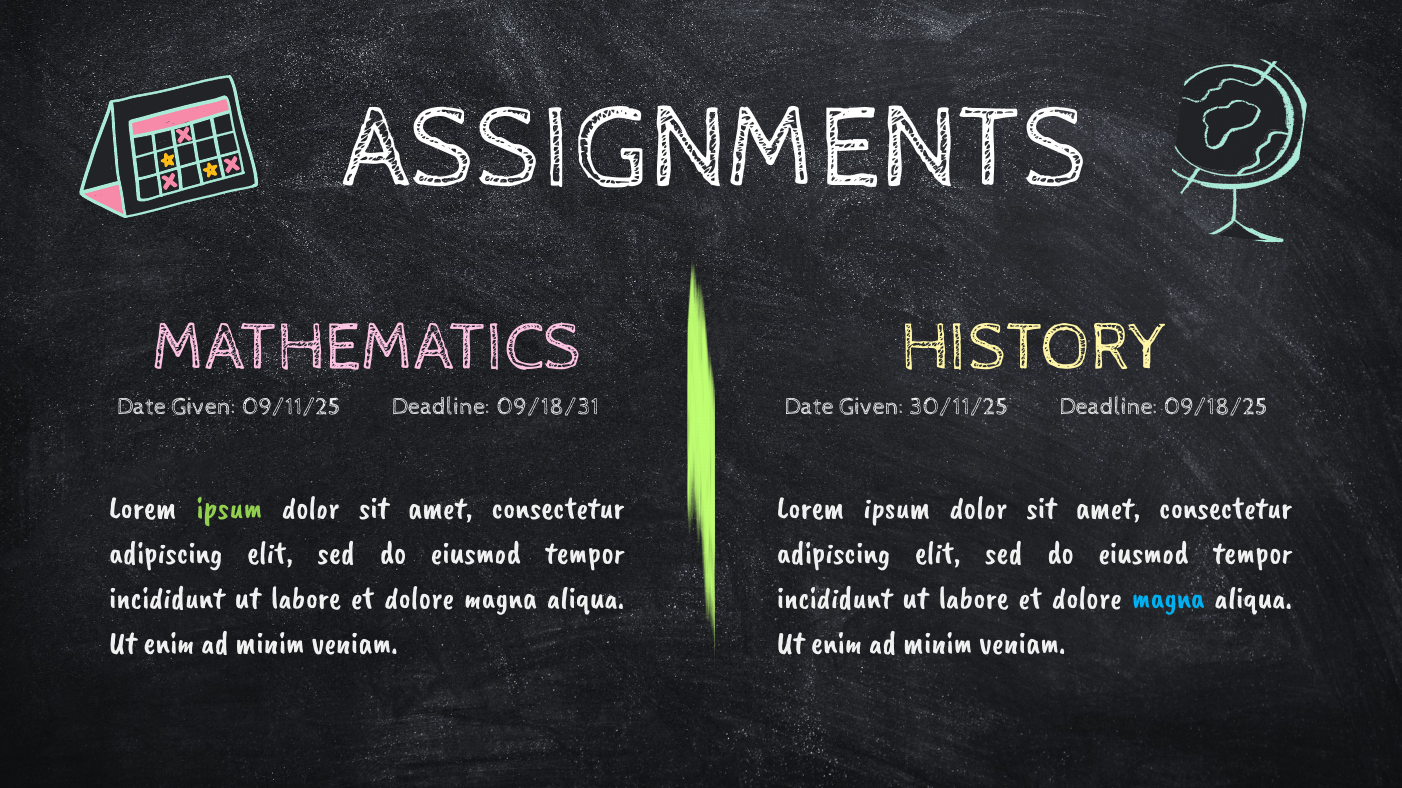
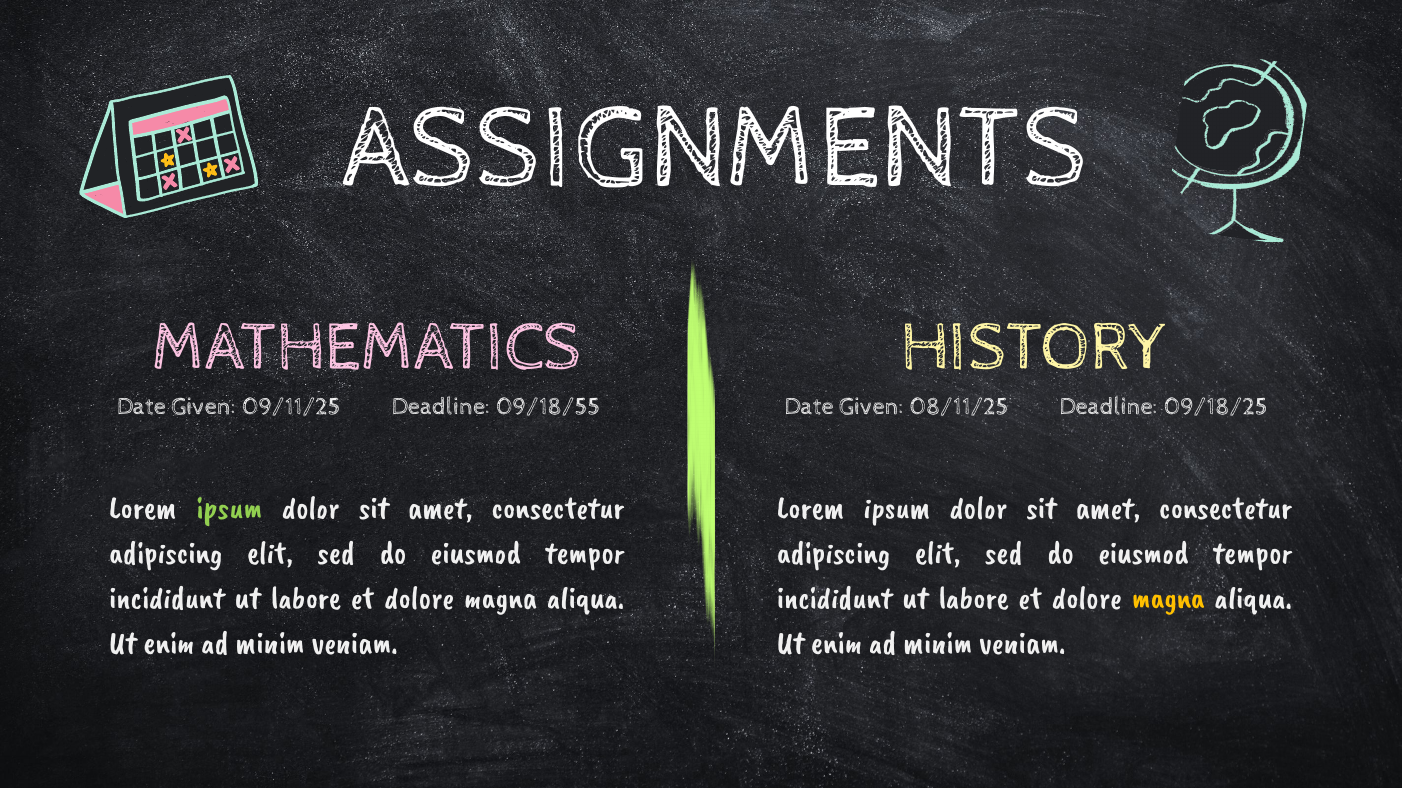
09/18/31: 09/18/31 -> 09/18/55
30/11/25: 30/11/25 -> 08/11/25
magna at (1168, 598) colour: light blue -> yellow
